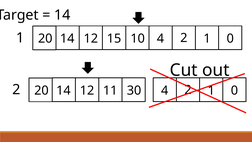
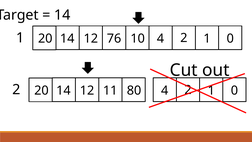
15: 15 -> 76
30: 30 -> 80
